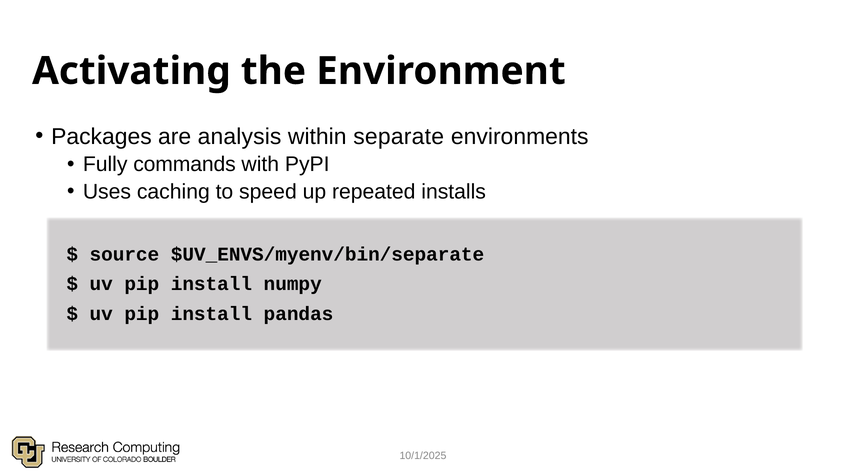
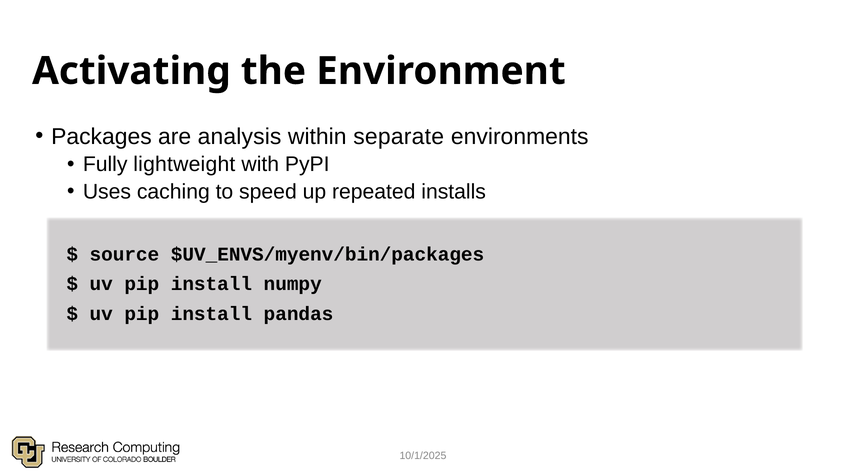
commands: commands -> lightweight
$UV_ENVS/myenv/bin/separate: $UV_ENVS/myenv/bin/separate -> $UV_ENVS/myenv/bin/packages
